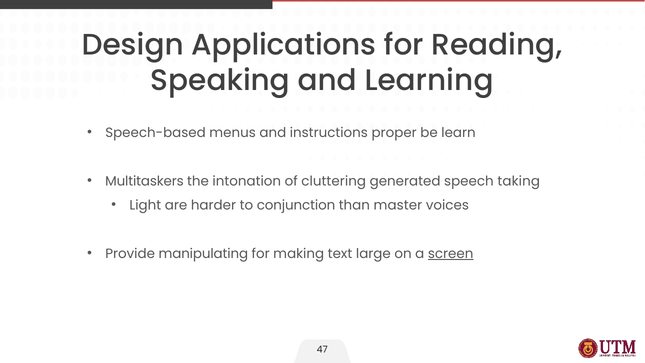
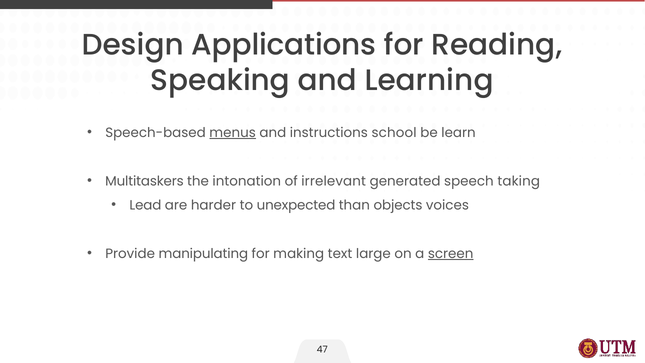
menus underline: none -> present
proper: proper -> school
cluttering: cluttering -> irrelevant
Light: Light -> Lead
conjunction: conjunction -> unexpected
master: master -> objects
